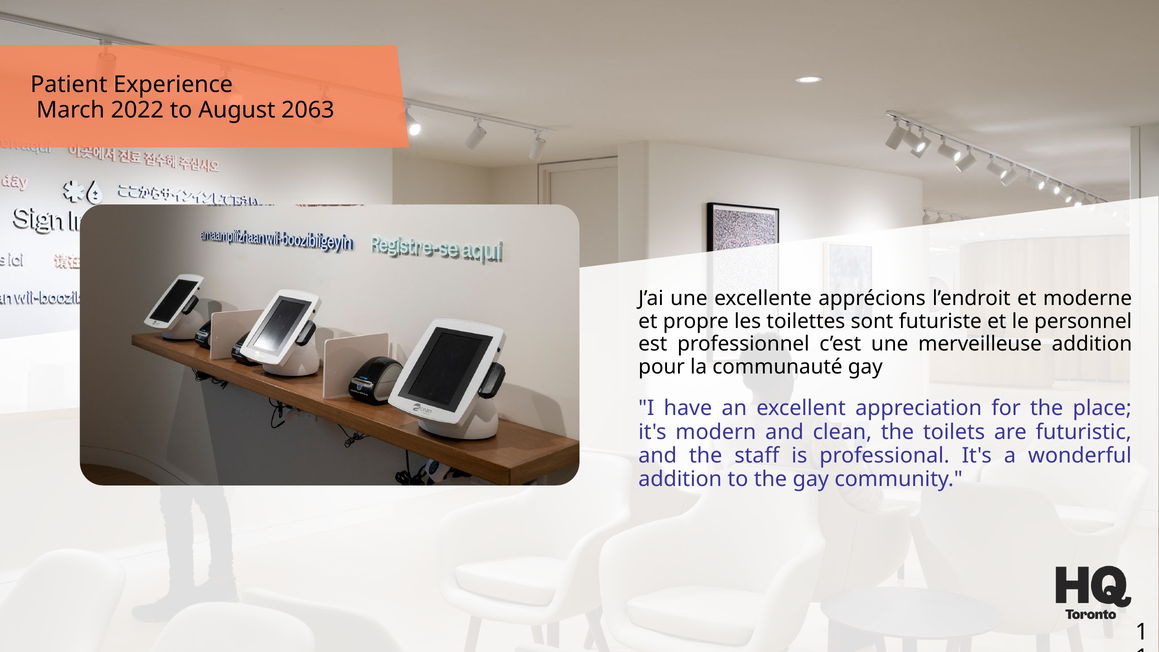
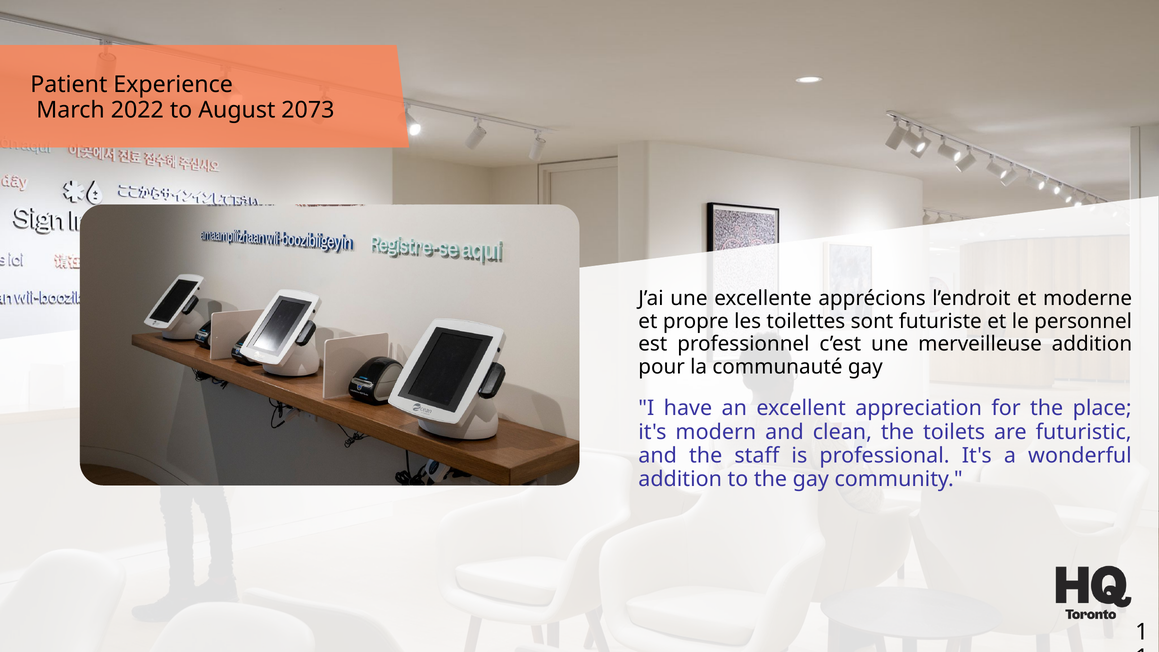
2063: 2063 -> 2073
